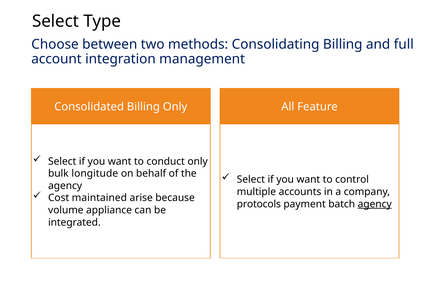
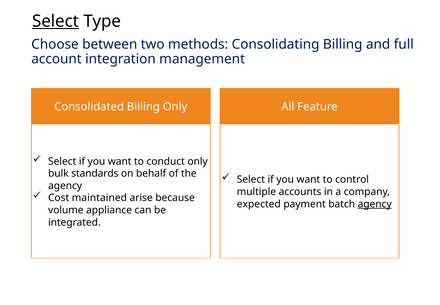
Select at (56, 21) underline: none -> present
longitude: longitude -> standards
protocols: protocols -> expected
